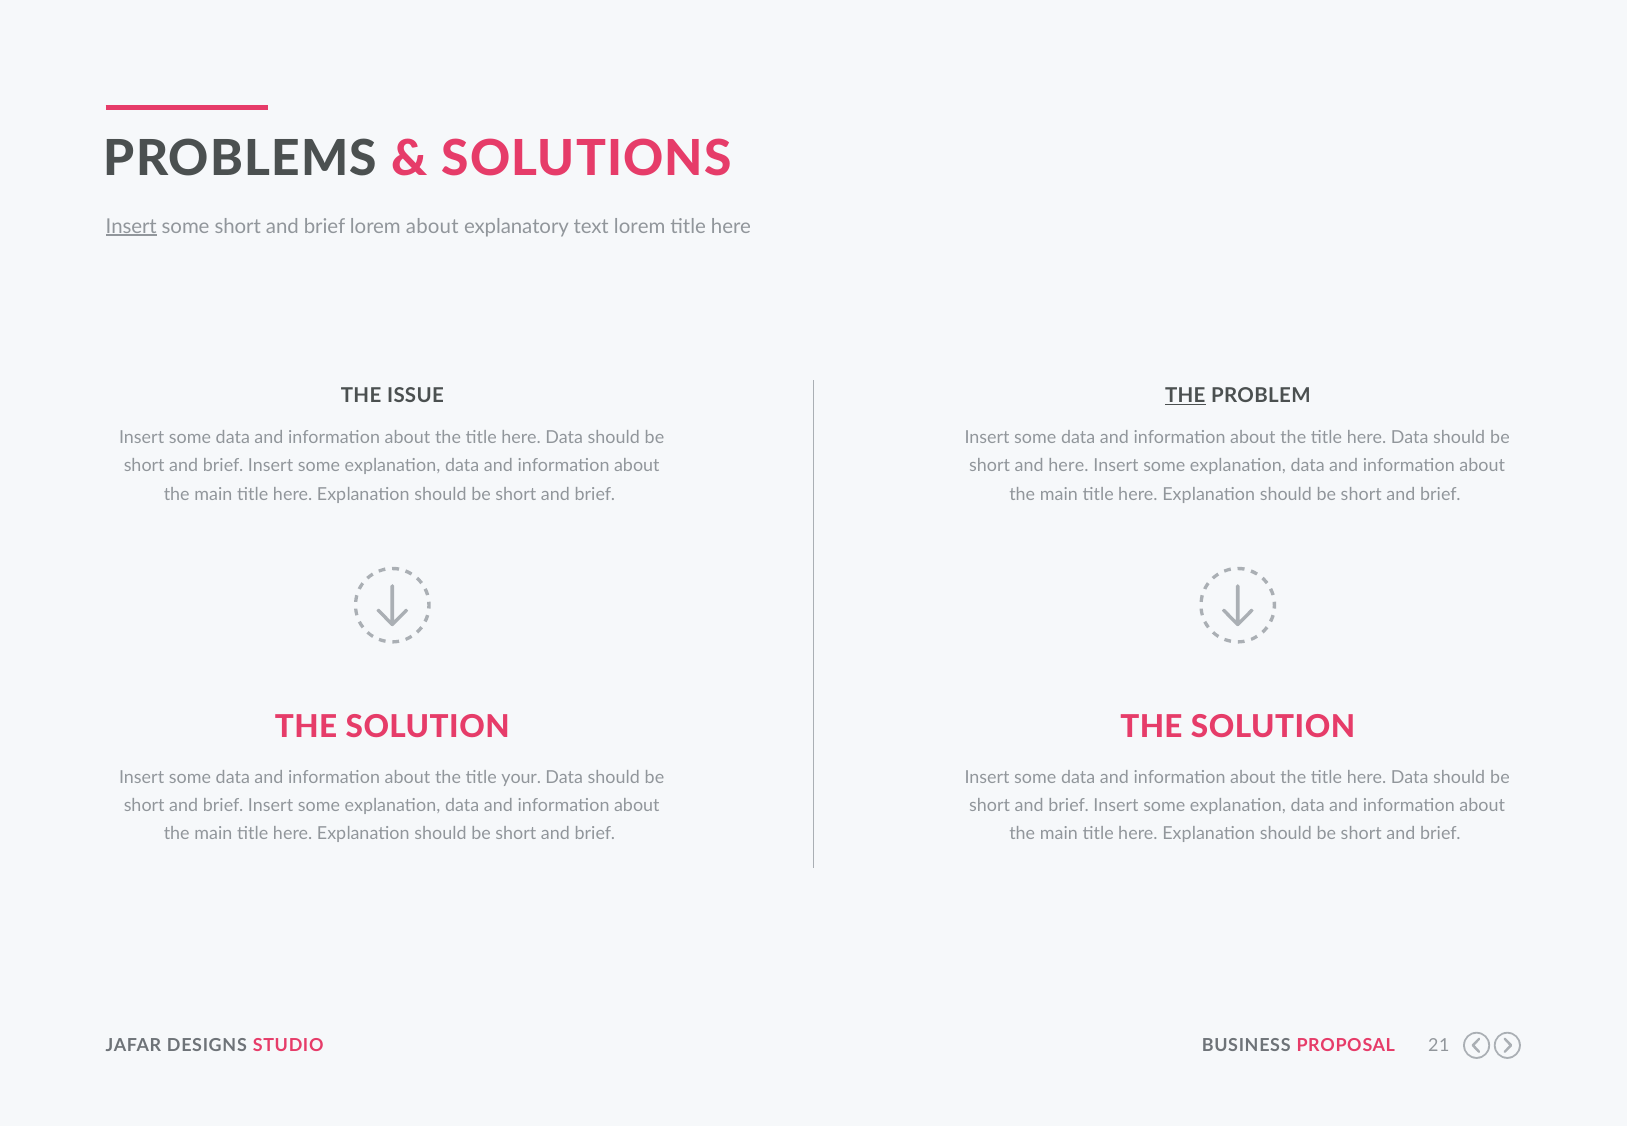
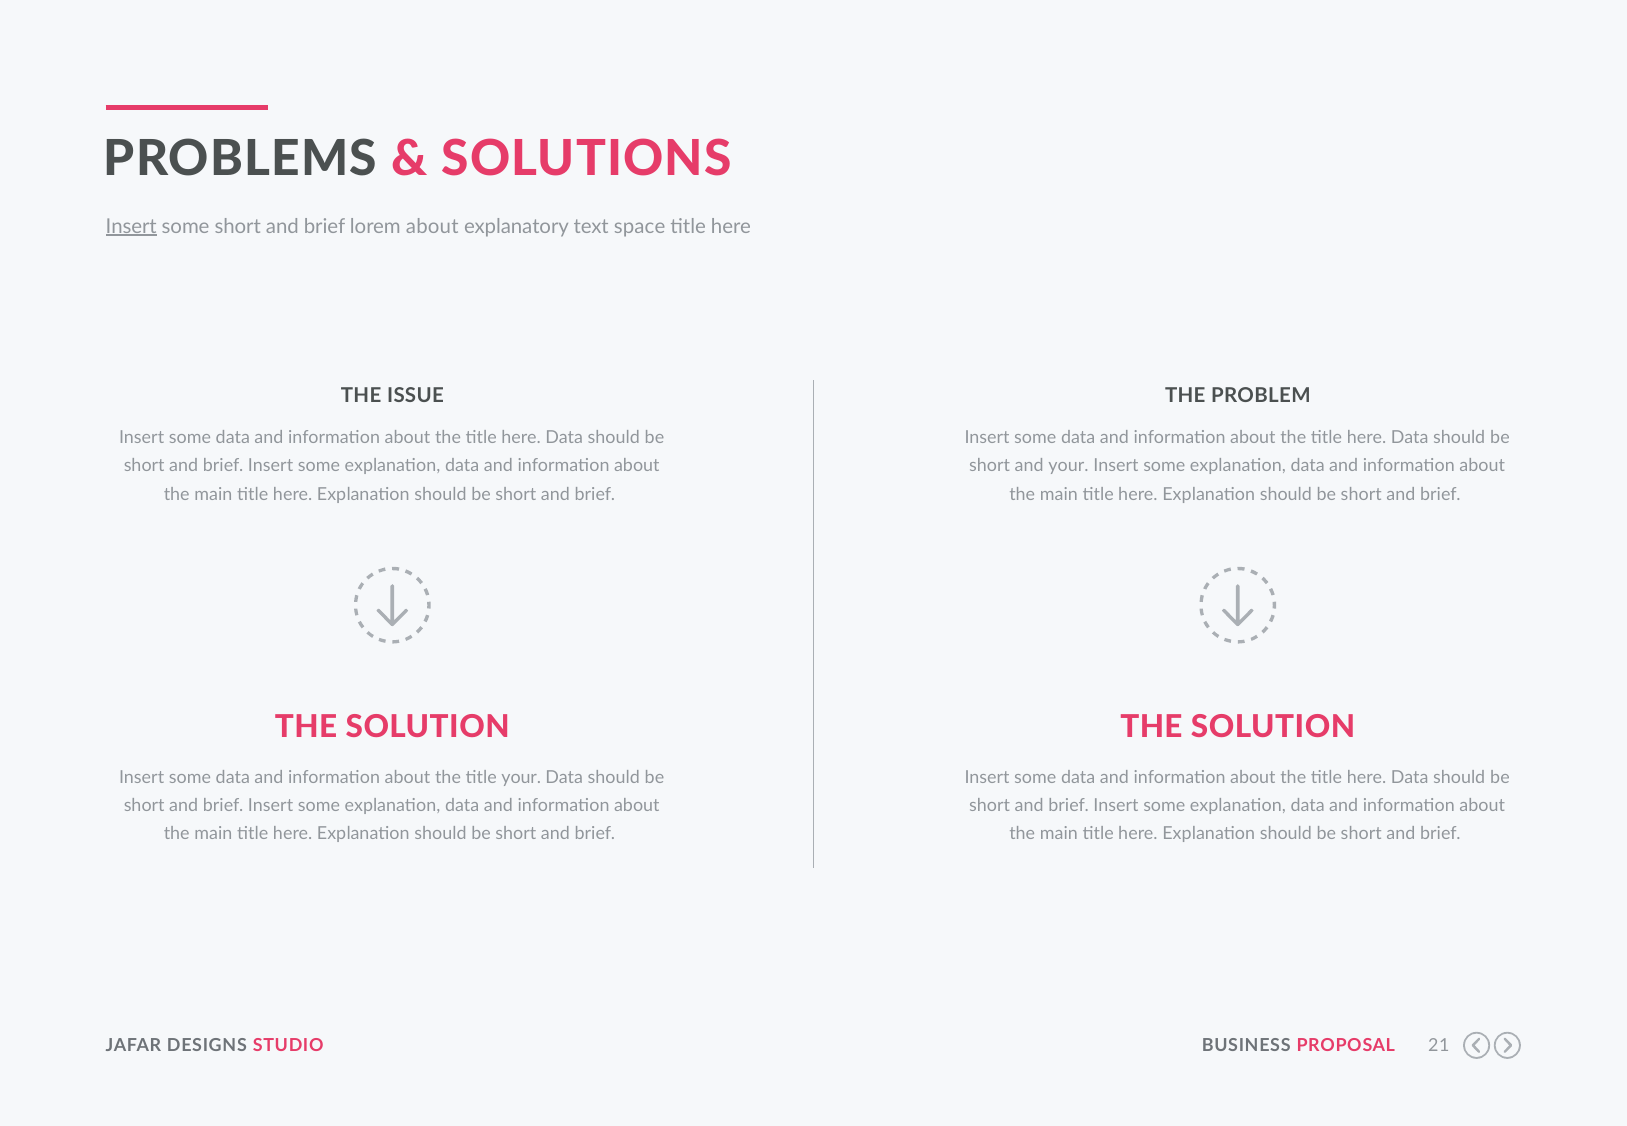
text lorem: lorem -> space
THE at (1185, 396) underline: present -> none
and here: here -> your
